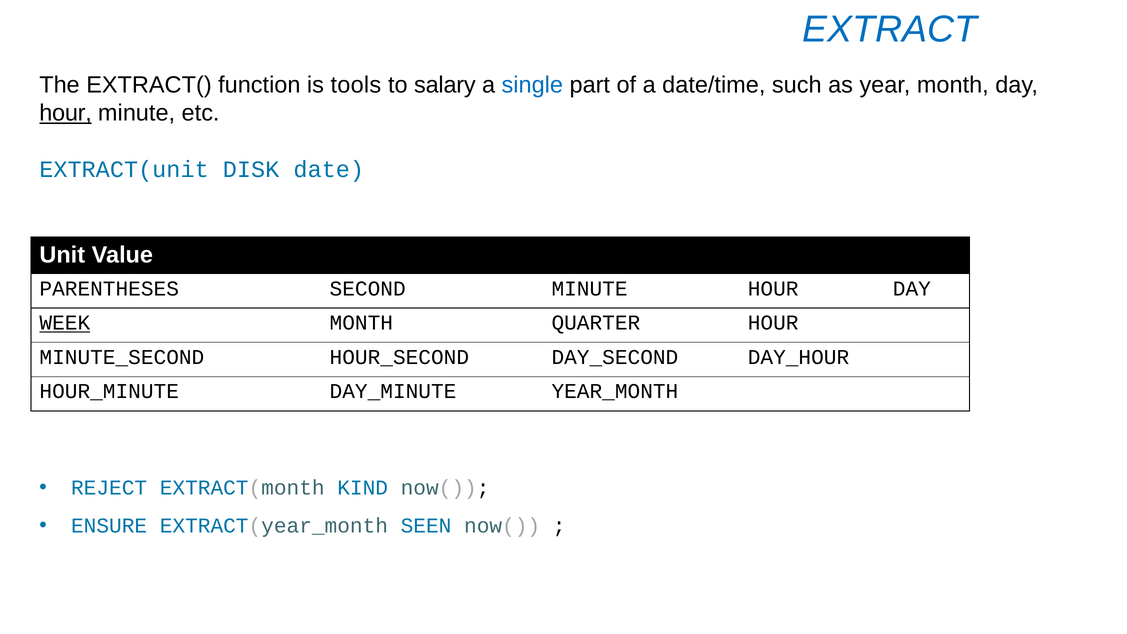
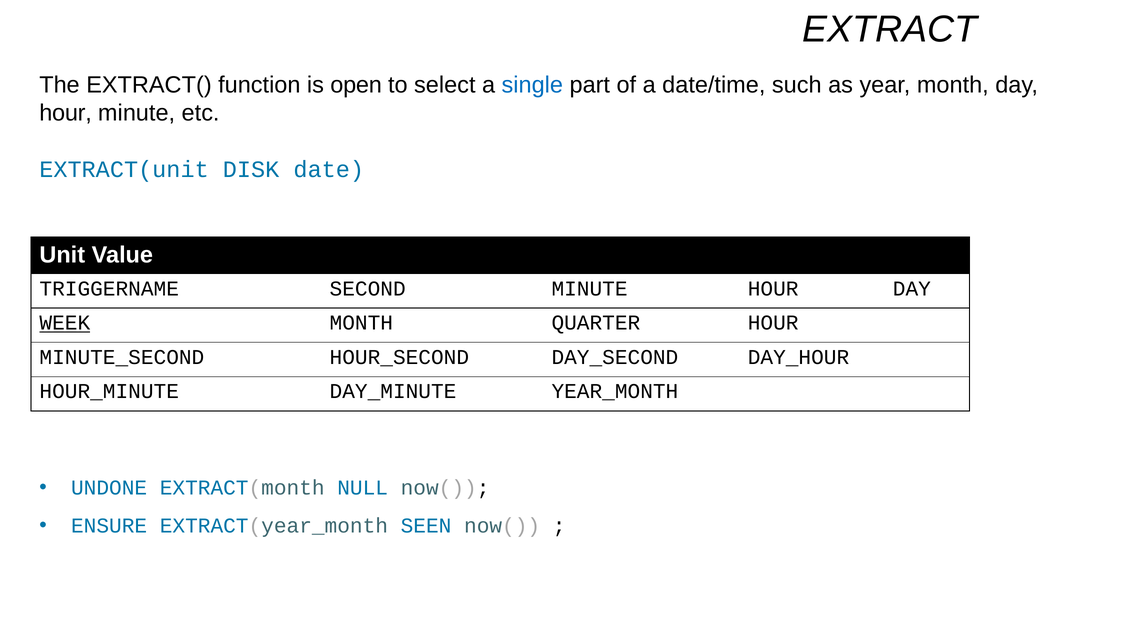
EXTRACT colour: blue -> black
tools: tools -> open
salary: salary -> select
hour at (66, 113) underline: present -> none
PARENTHESES: PARENTHESES -> TRIGGERNAME
REJECT: REJECT -> UNDONE
KIND: KIND -> NULL
